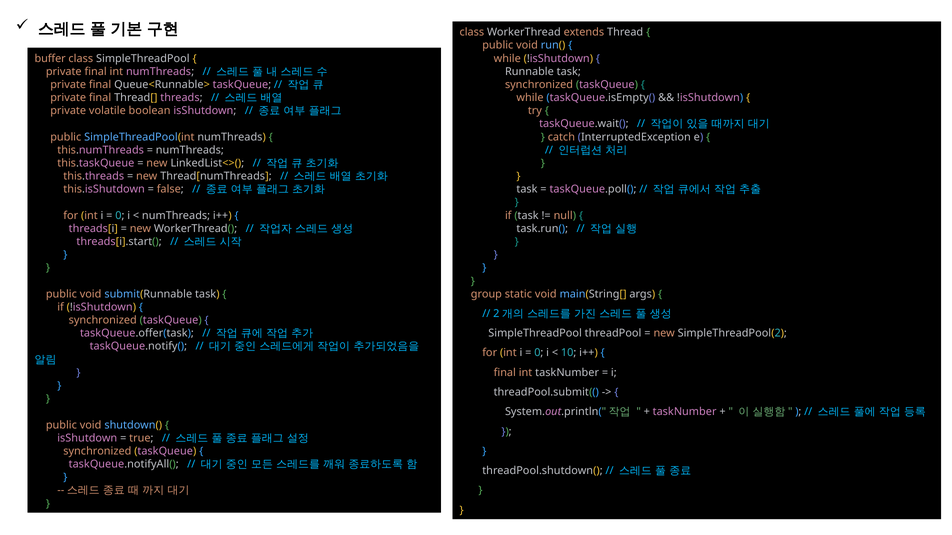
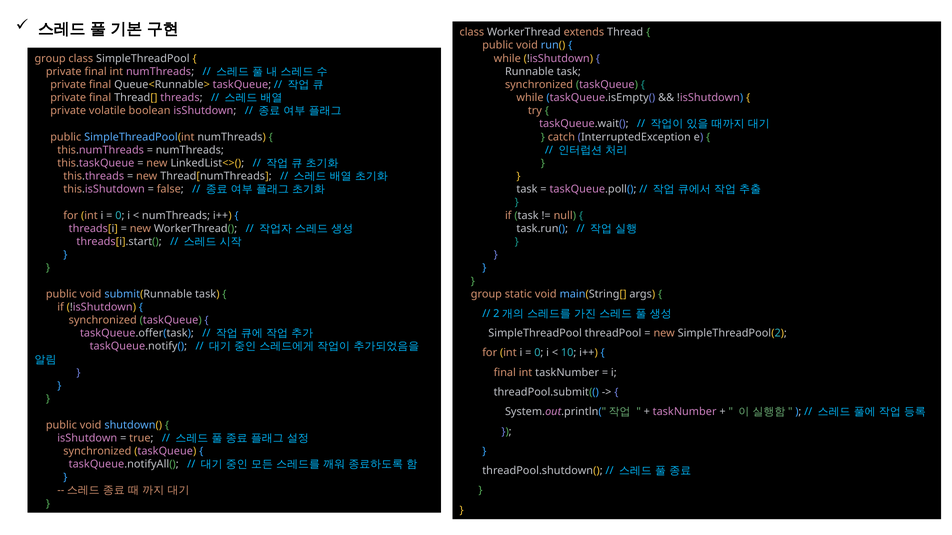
buffer at (50, 59): buffer -> group
